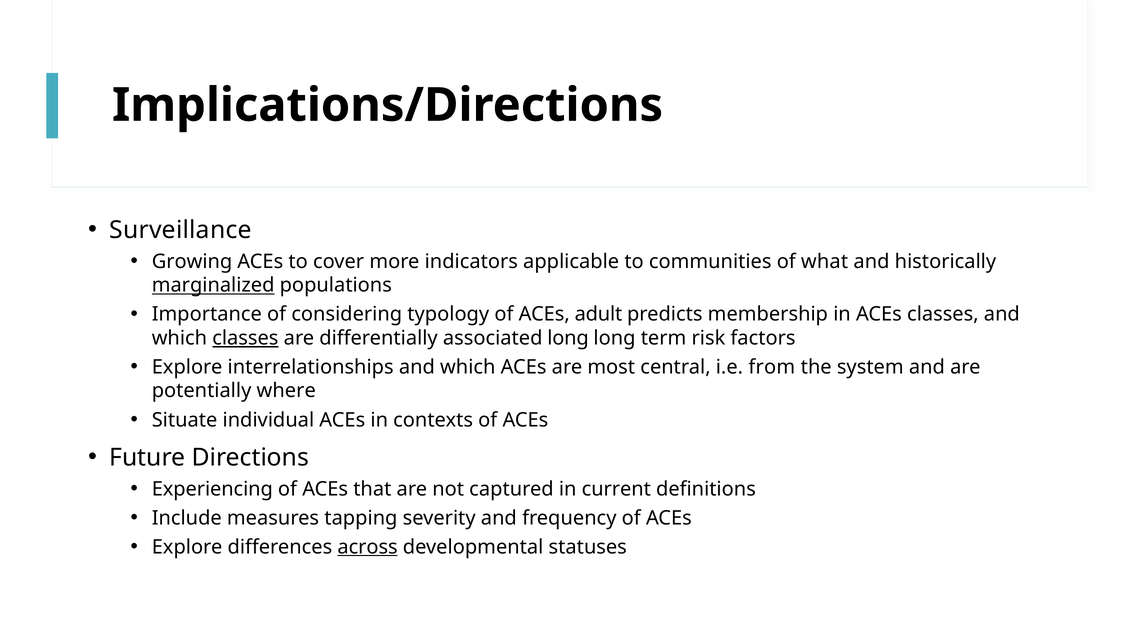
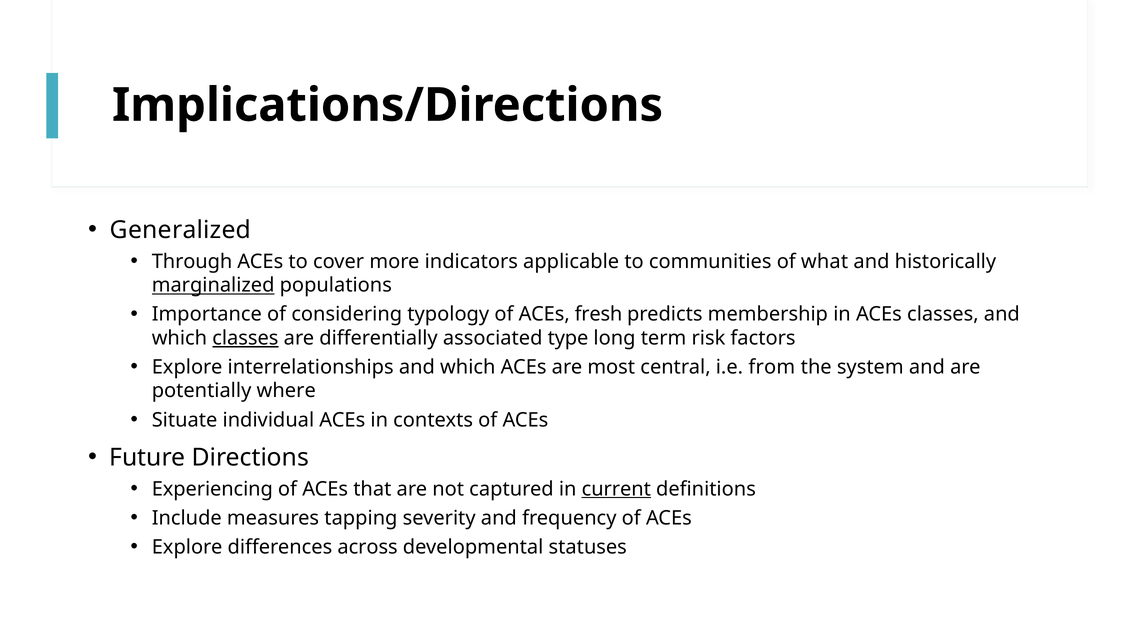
Surveillance: Surveillance -> Generalized
Growing: Growing -> Through
adult: adult -> fresh
associated long: long -> type
current underline: none -> present
across underline: present -> none
